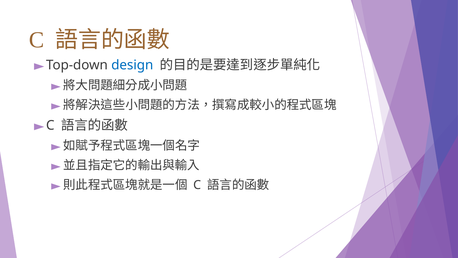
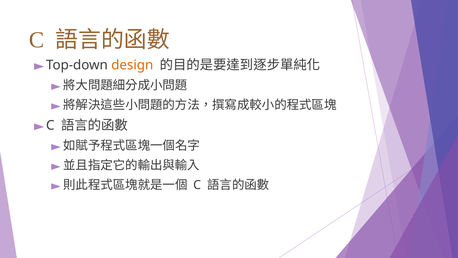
design colour: blue -> orange
